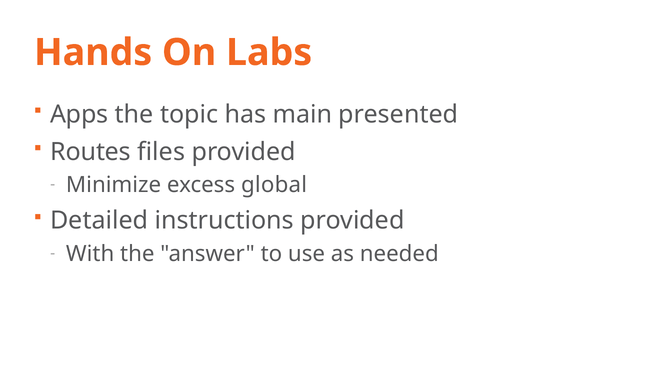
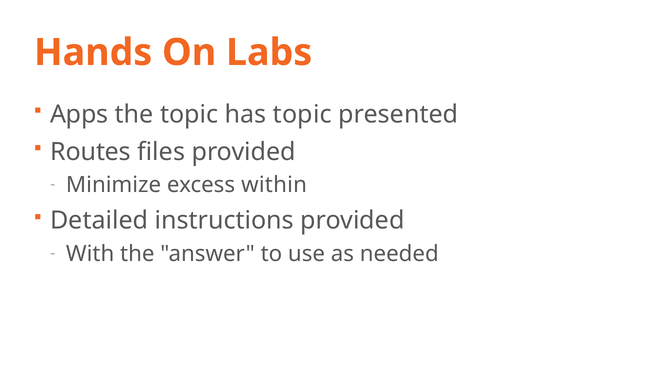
has main: main -> topic
global: global -> within
